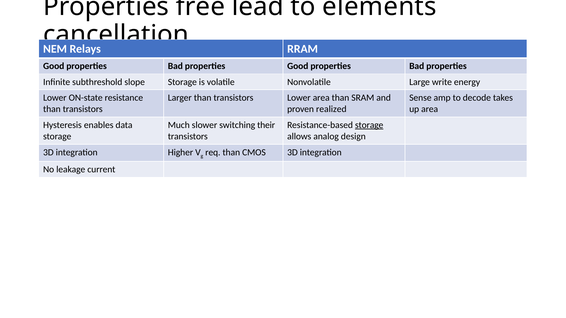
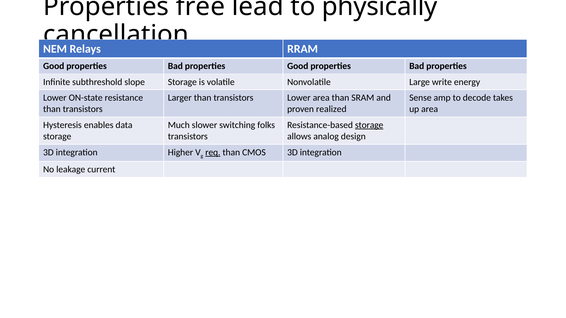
elements: elements -> physically
their: their -> folks
req underline: none -> present
